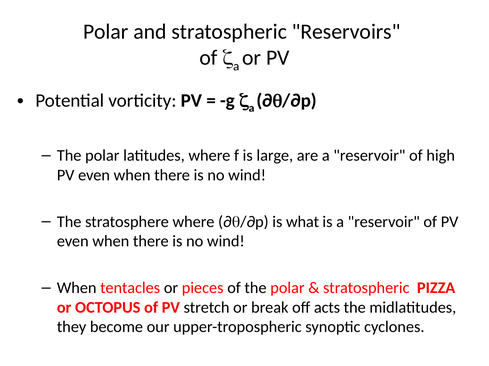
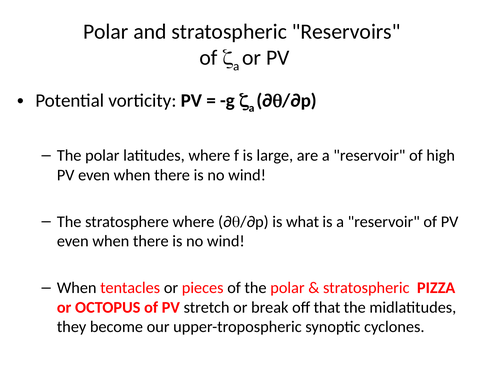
acts: acts -> that
